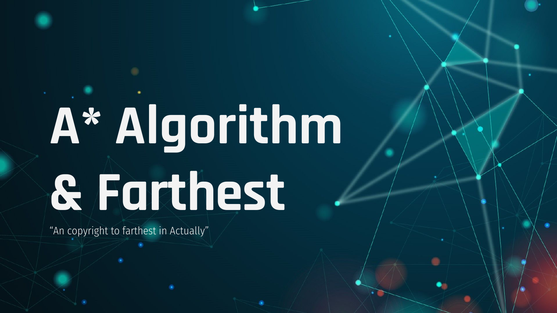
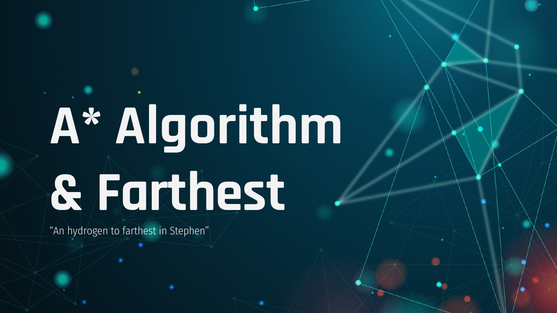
copyright: copyright -> hydrogen
Actually: Actually -> Stephen
